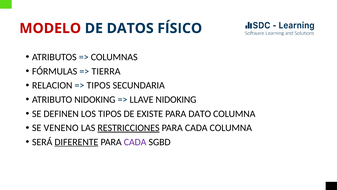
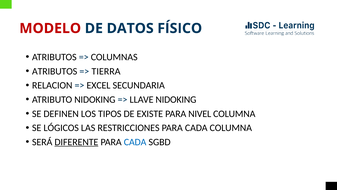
FÓRMULAS at (55, 71): FÓRMULAS -> ATRIBUTOS
TIPOS at (98, 85): TIPOS -> EXCEL
DATO: DATO -> NIVEL
VENENO: VENENO -> LÓGICOS
RESTRICCIONES underline: present -> none
CADA at (135, 142) colour: purple -> blue
